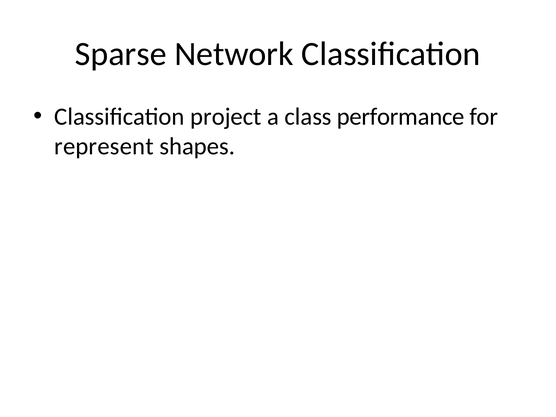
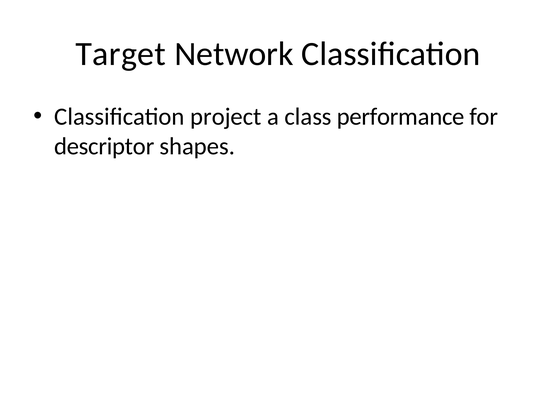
Sparse: Sparse -> Target
represent: represent -> descriptor
